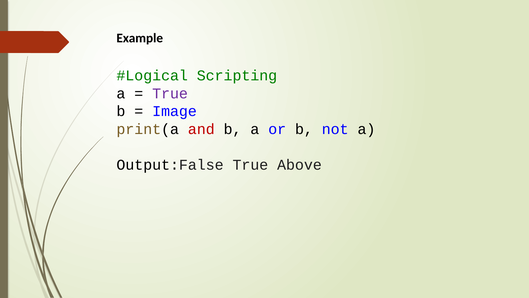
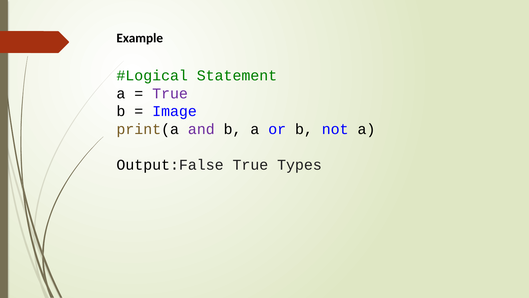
Scripting: Scripting -> Statement
and colour: red -> purple
Above: Above -> Types
